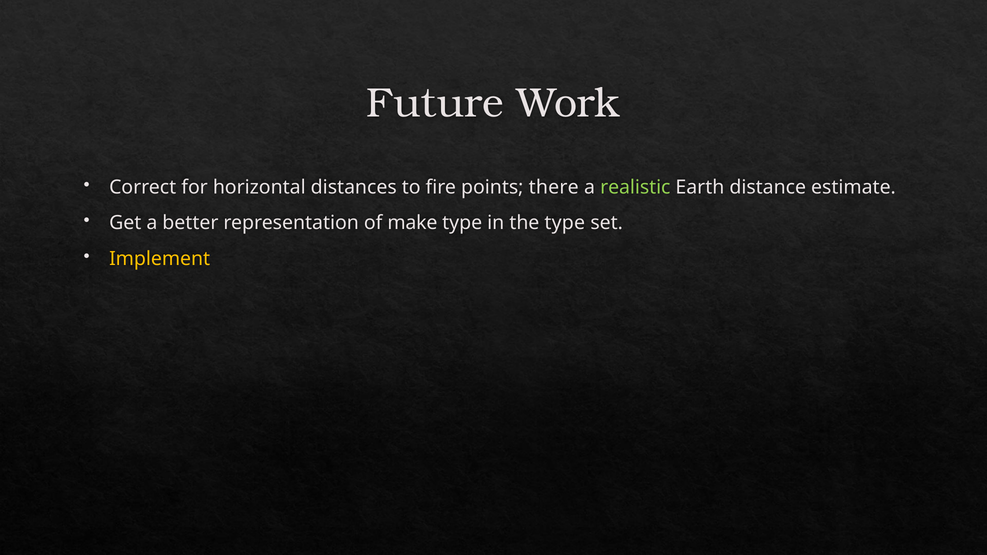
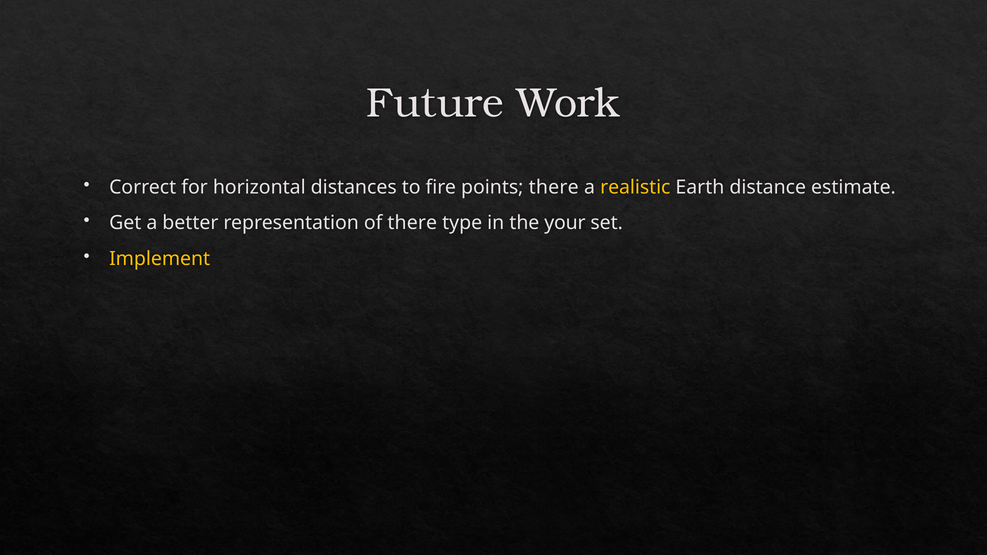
realistic colour: light green -> yellow
of make: make -> there
the type: type -> your
